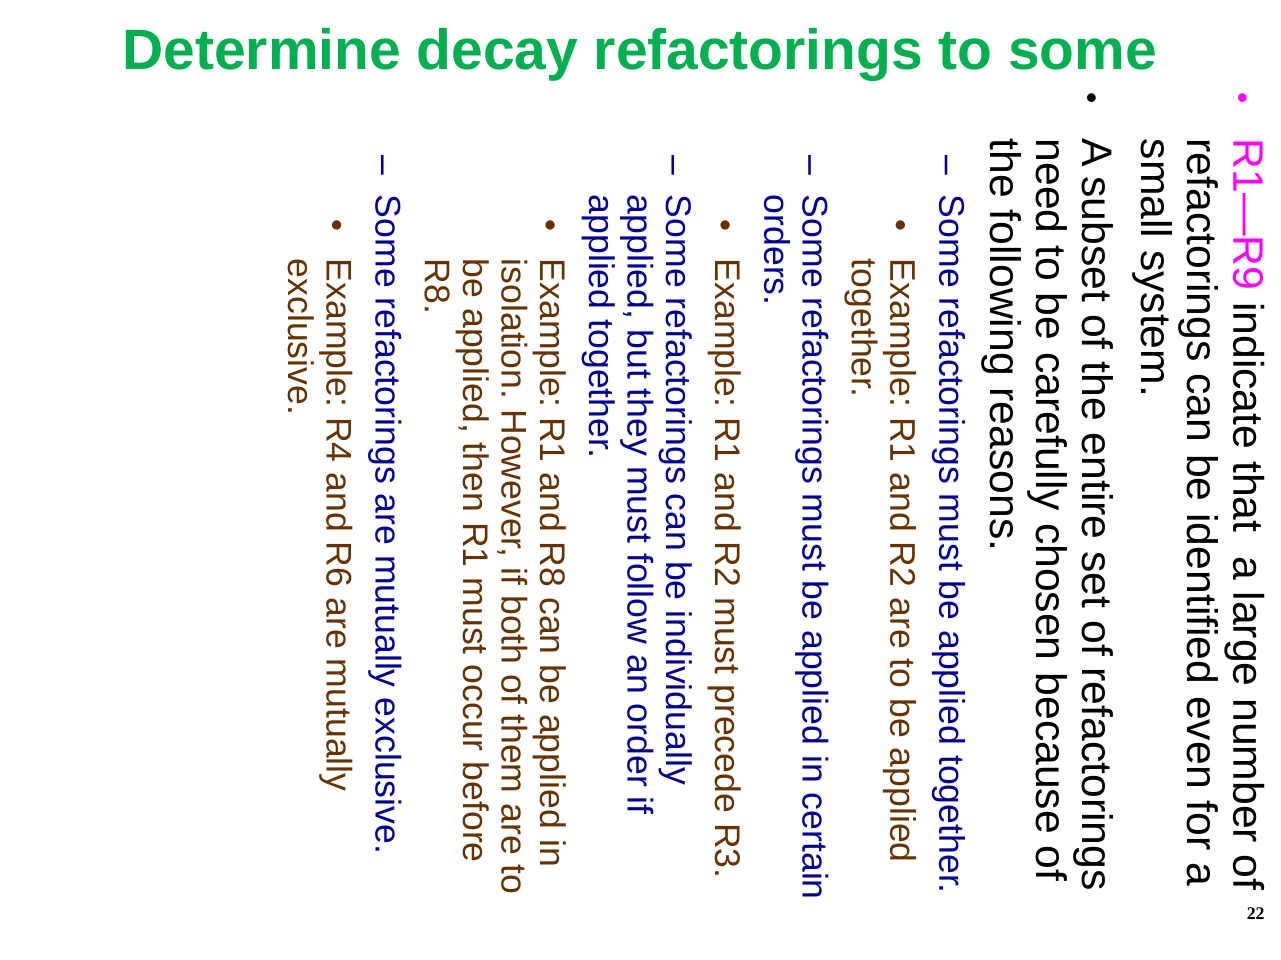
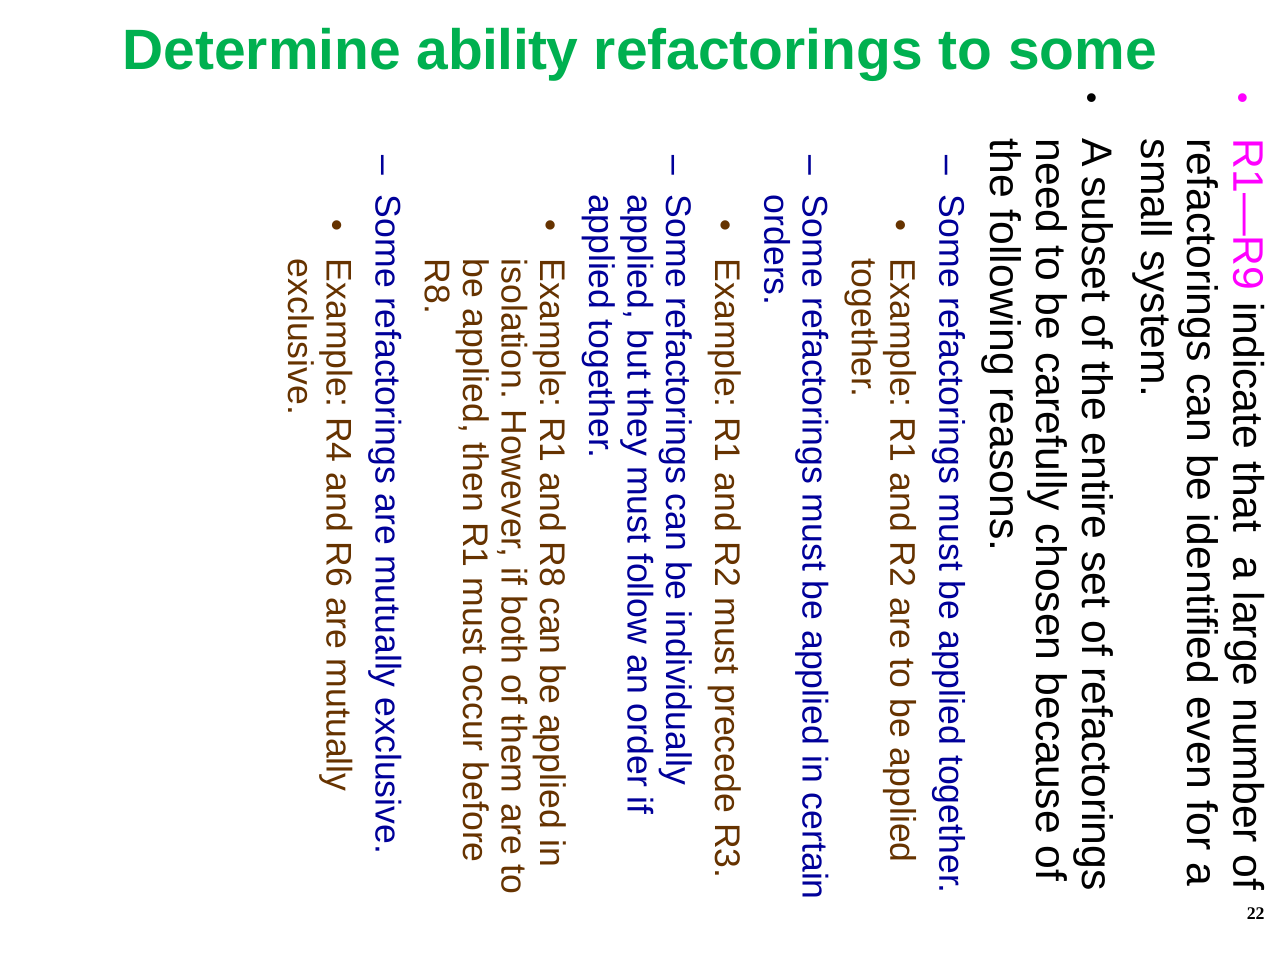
decay: decay -> ability
